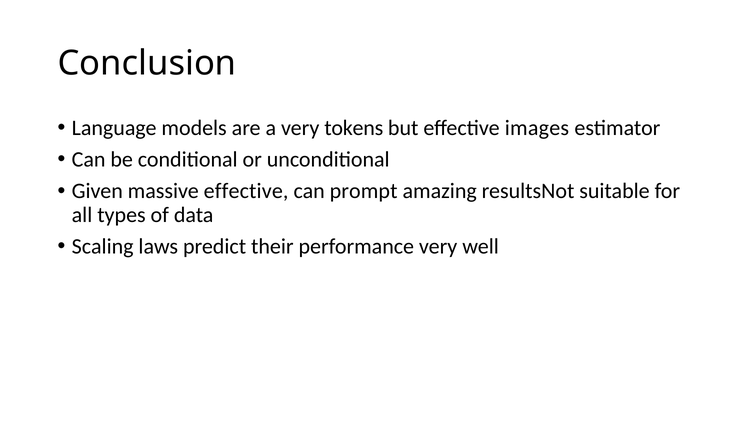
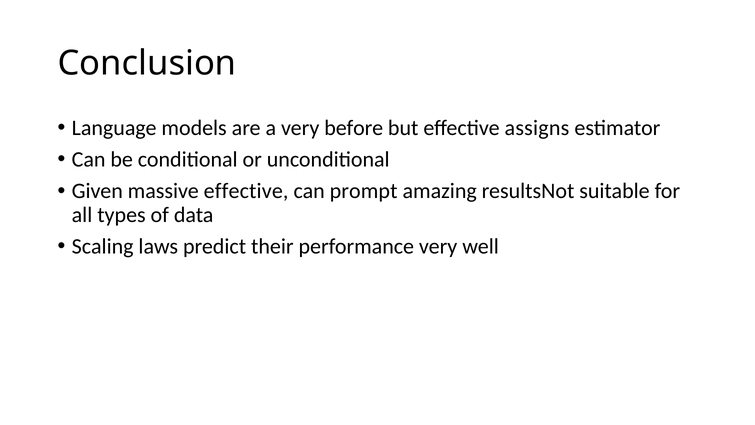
tokens: tokens -> before
images: images -> assigns
